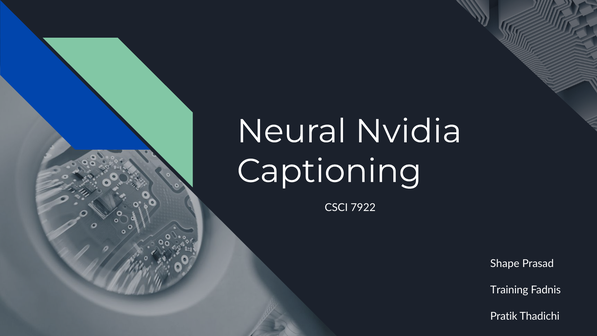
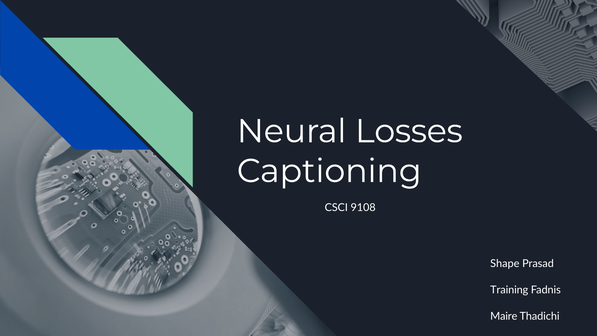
Nvidia: Nvidia -> Losses
7922: 7922 -> 9108
Pratik: Pratik -> Maire
